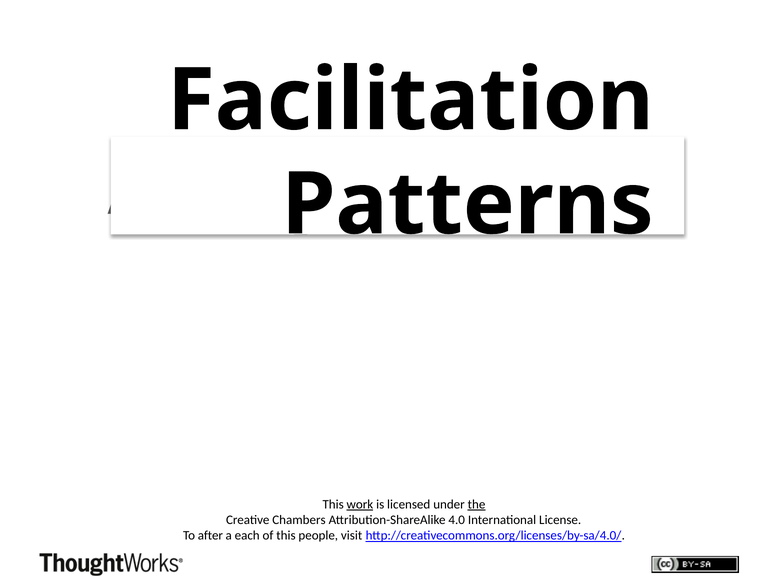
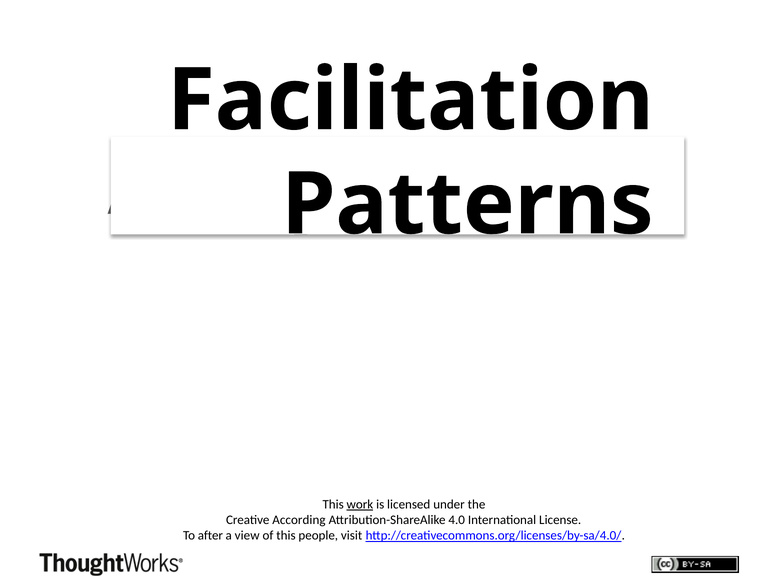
the underline: present -> none
Chambers: Chambers -> According
each: each -> view
